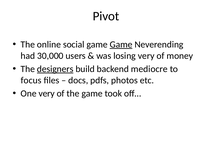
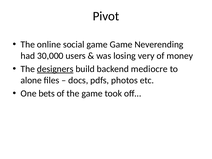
Game at (121, 44) underline: present -> none
focus: focus -> alone
One very: very -> bets
